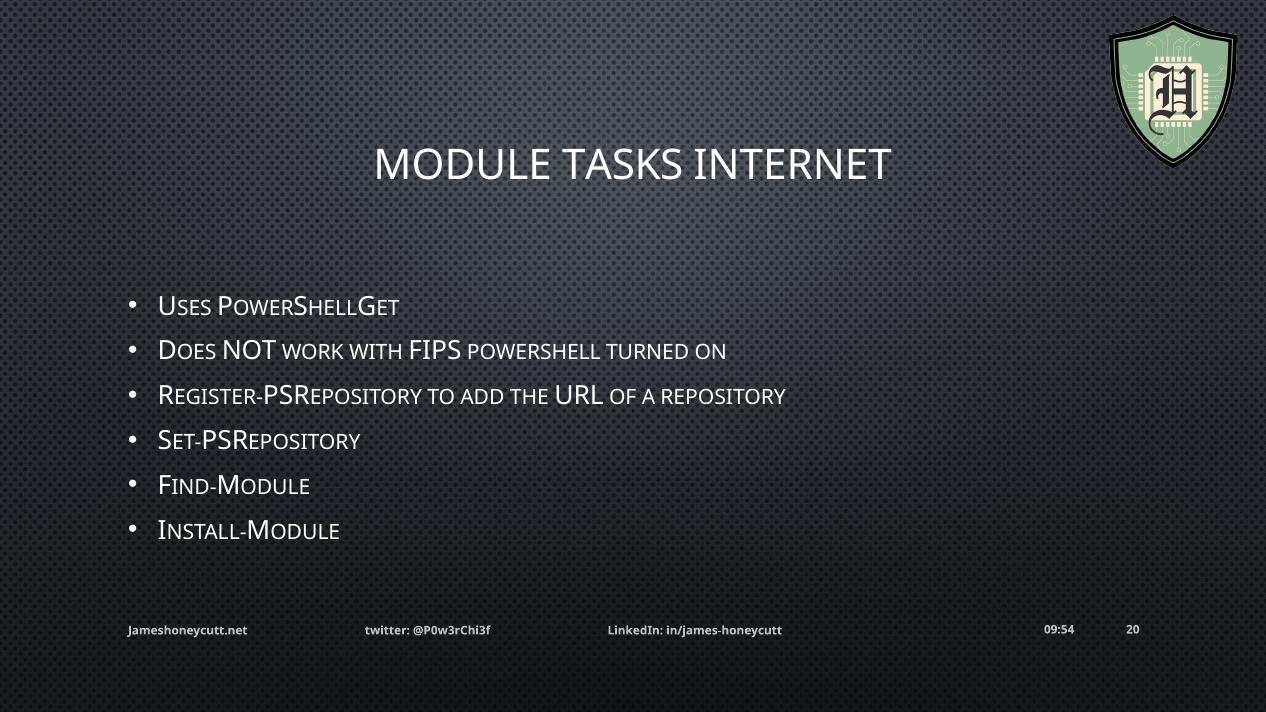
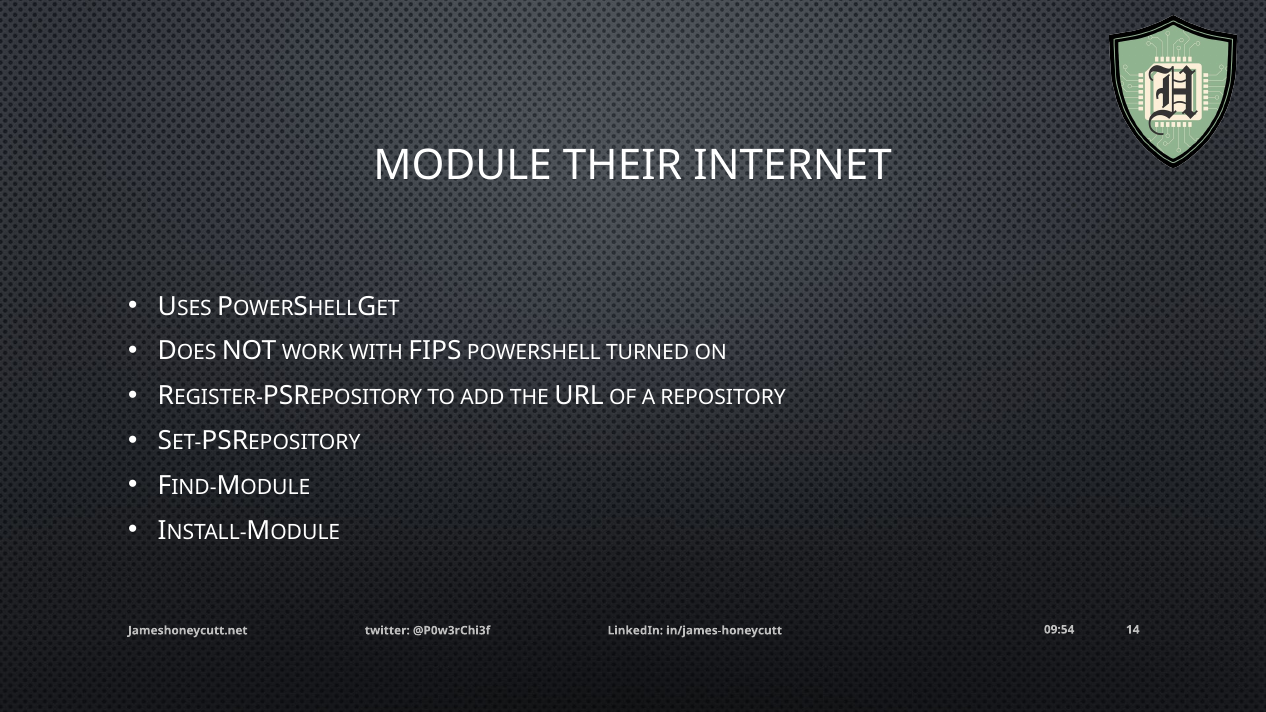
TASKS: TASKS -> THEIR
20: 20 -> 14
